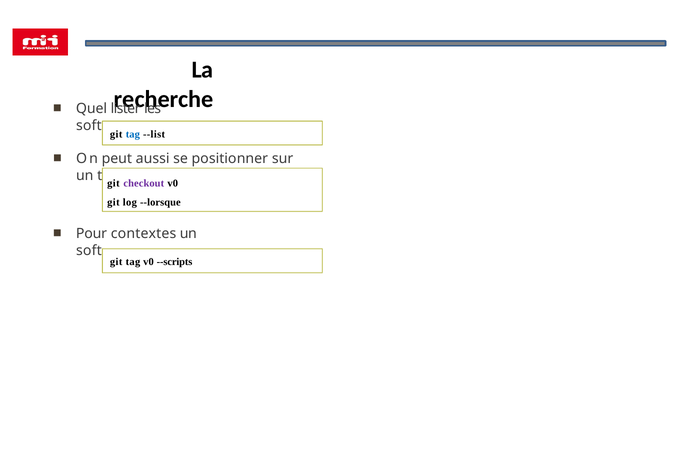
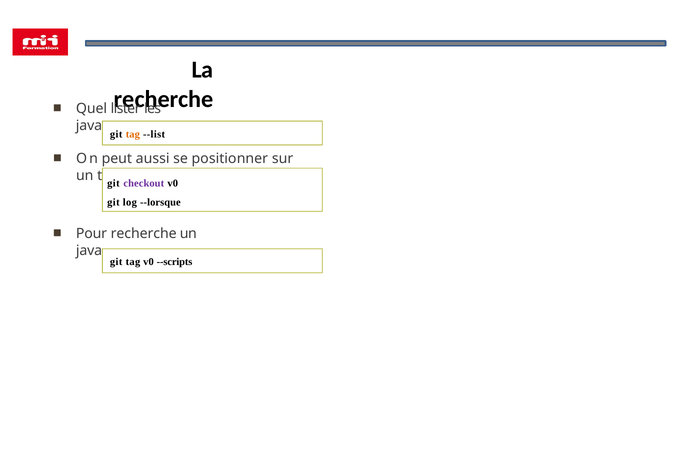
soft at (89, 125): soft -> java
tag at (133, 134) colour: blue -> orange
Pour contextes: contextes -> recherche
soft at (89, 251): soft -> java
